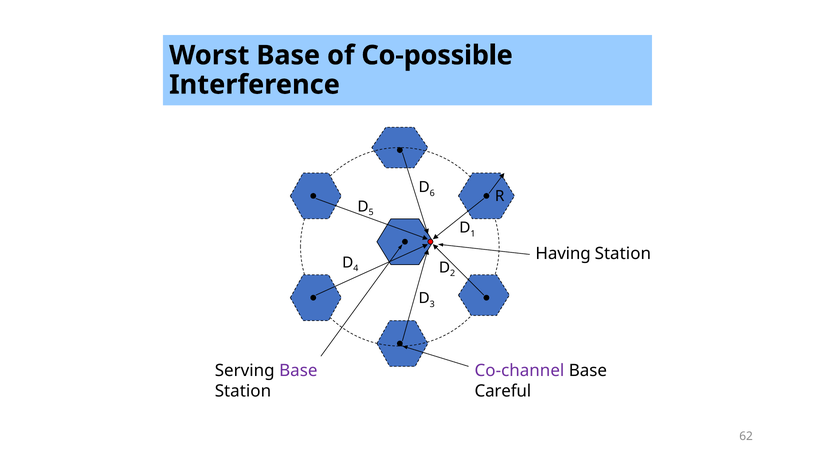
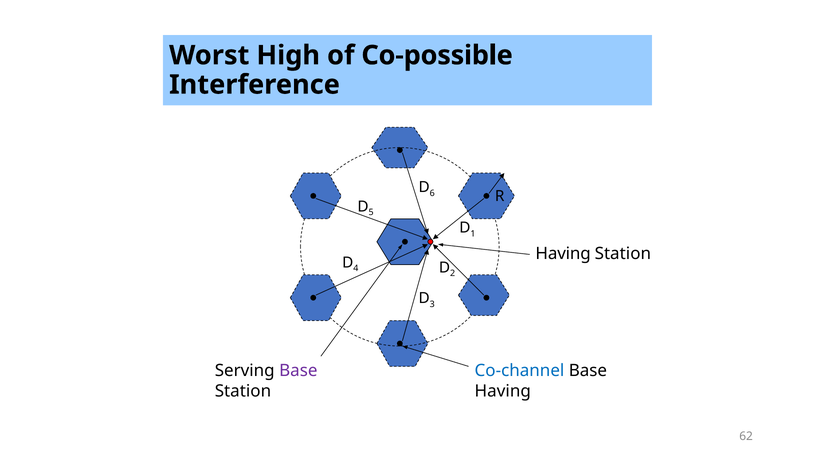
Worst Base: Base -> High
Co-channel colour: purple -> blue
Careful at (503, 391): Careful -> Having
